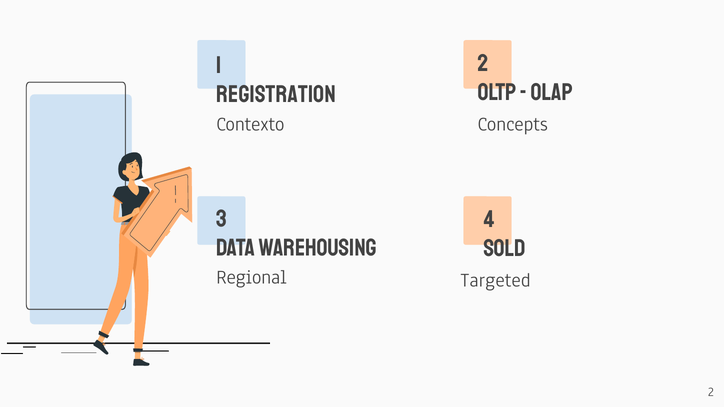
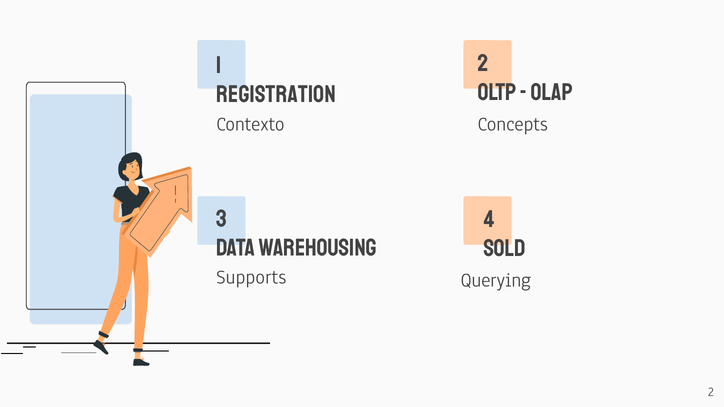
Regional: Regional -> Supports
Targeted: Targeted -> Querying
